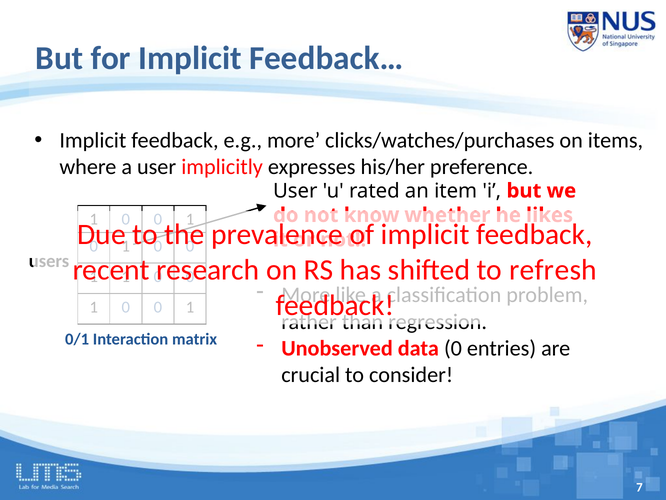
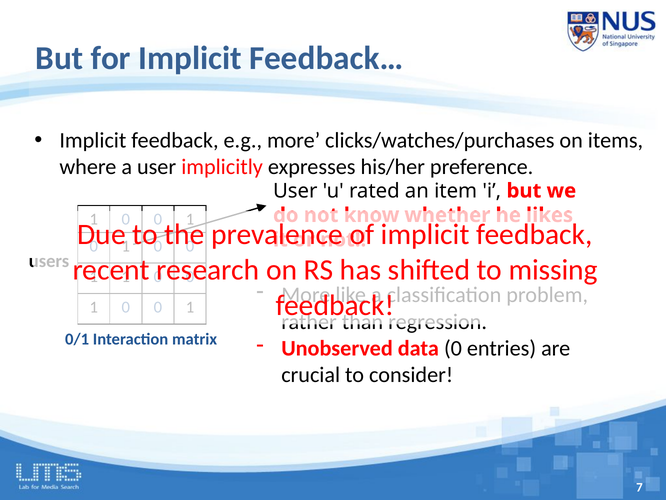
refresh: refresh -> missing
